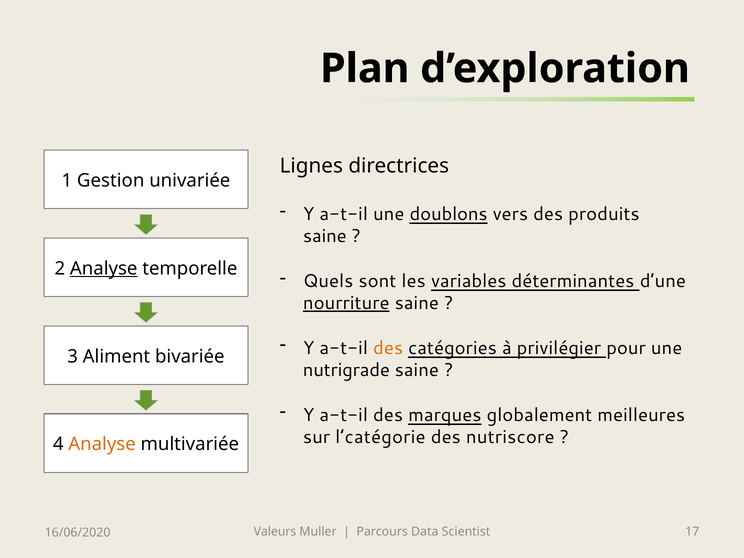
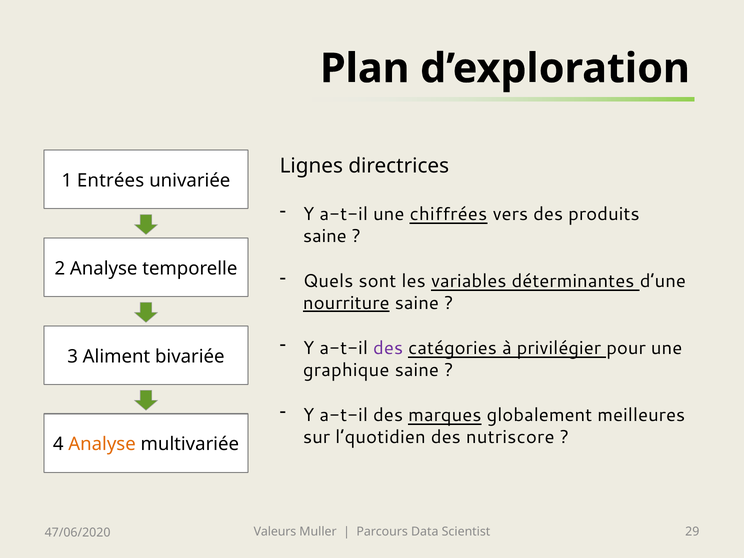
Gestion: Gestion -> Entrées
doublons: doublons -> chiffrées
Analyse at (104, 269) underline: present -> none
des at (388, 348) colour: orange -> purple
nutrigrade: nutrigrade -> graphique
l’catégorie: l’catégorie -> l’quotidien
17: 17 -> 29
16/06/2020: 16/06/2020 -> 47/06/2020
